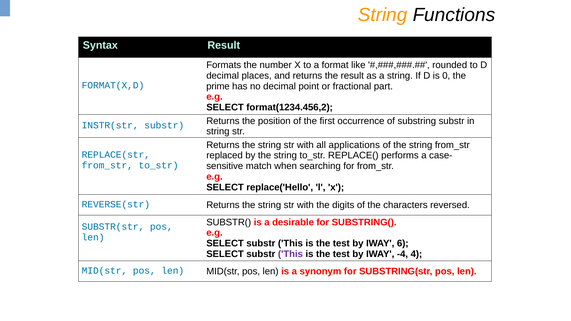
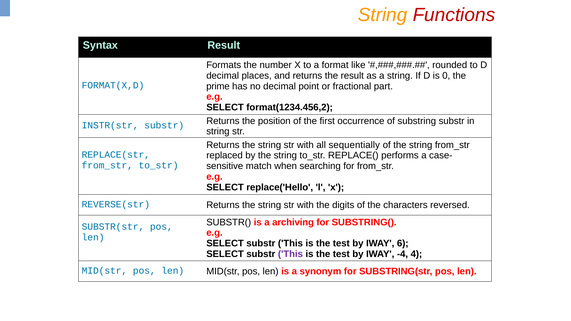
Functions colour: black -> red
applications: applications -> sequentially
desirable: desirable -> archiving
